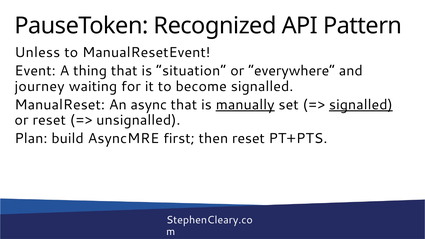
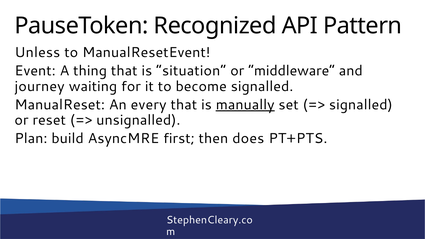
everywhere: everywhere -> middleware
async: async -> every
signalled at (361, 105) underline: present -> none
then reset: reset -> does
